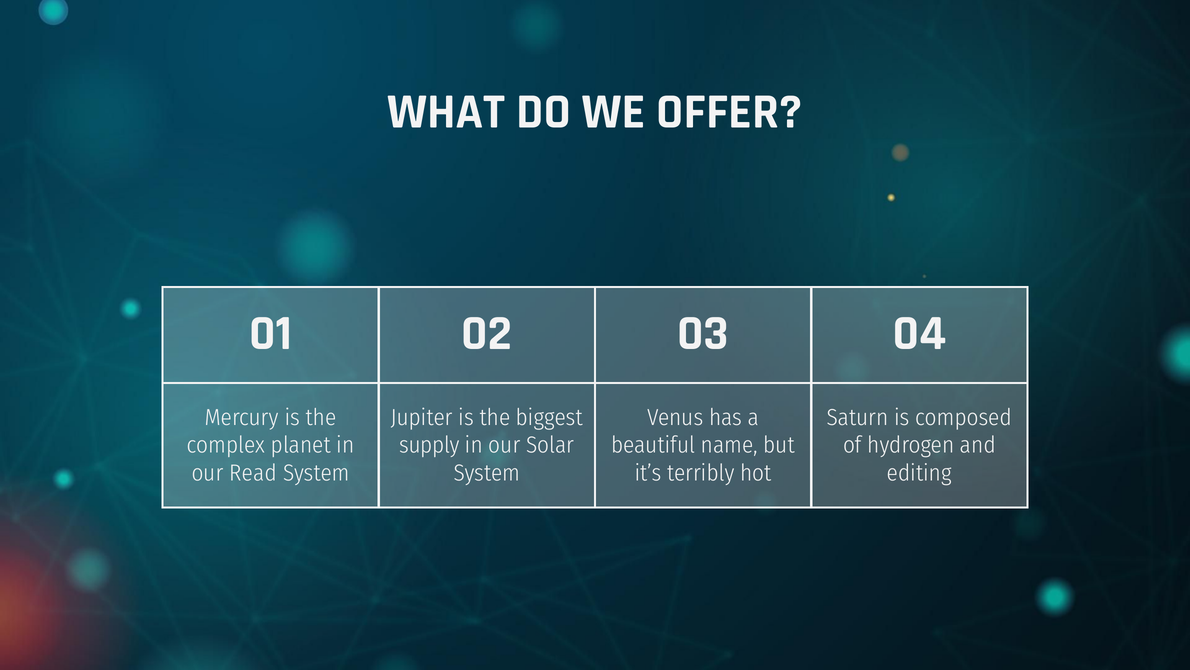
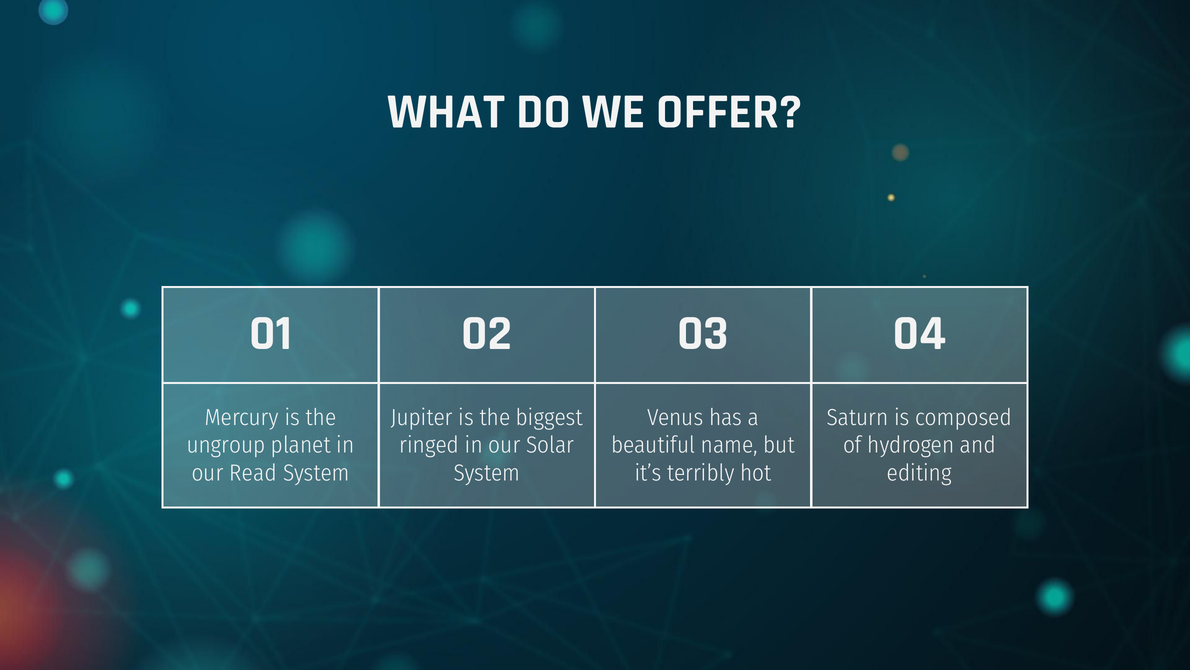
complex: complex -> ungroup
supply: supply -> ringed
